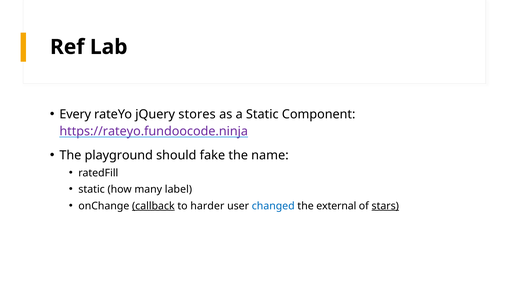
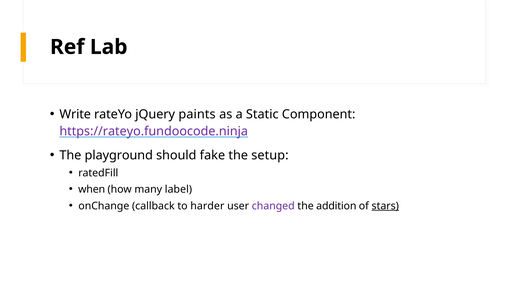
Every: Every -> Write
stores: stores -> paints
name: name -> setup
static at (92, 189): static -> when
callback underline: present -> none
changed colour: blue -> purple
external: external -> addition
